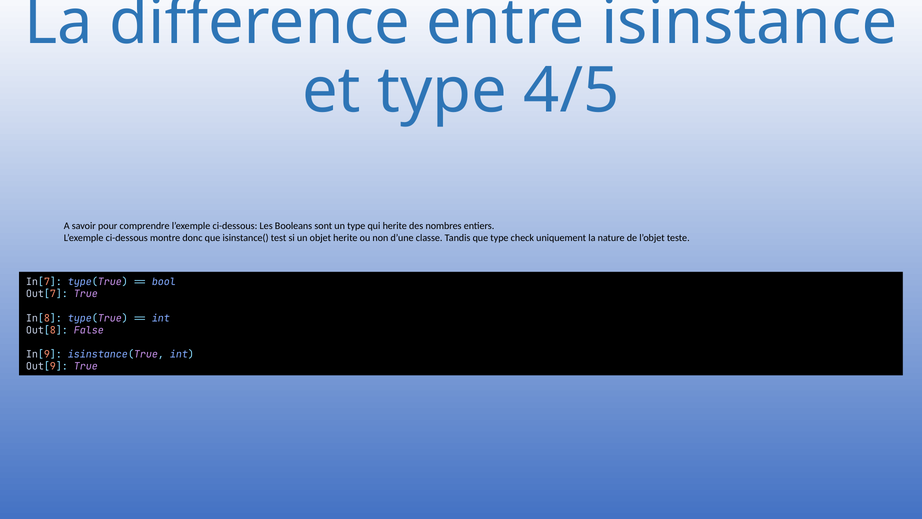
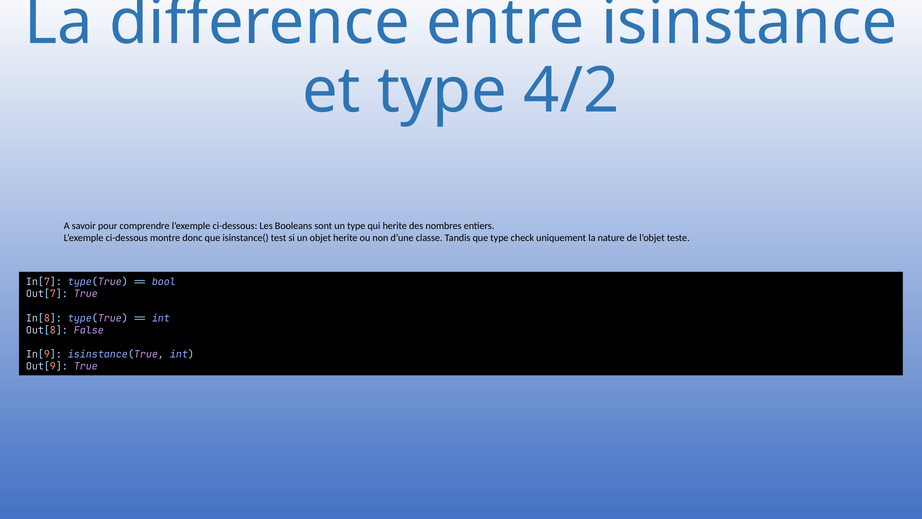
4/5: 4/5 -> 4/2
